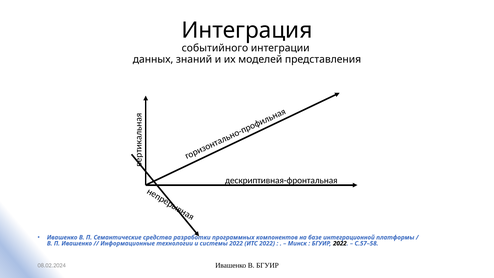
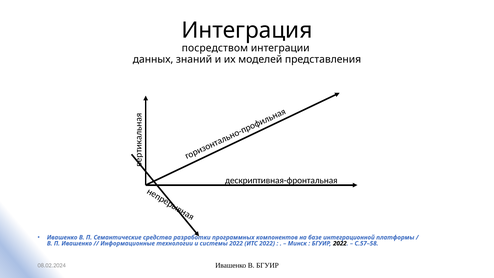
событийного: событийного -> посредством
